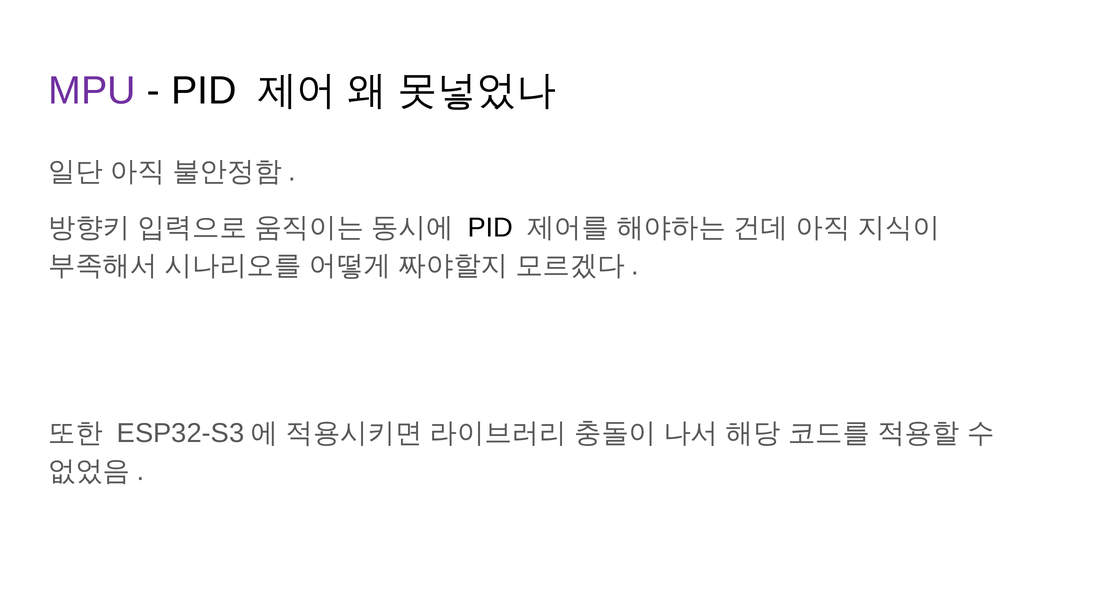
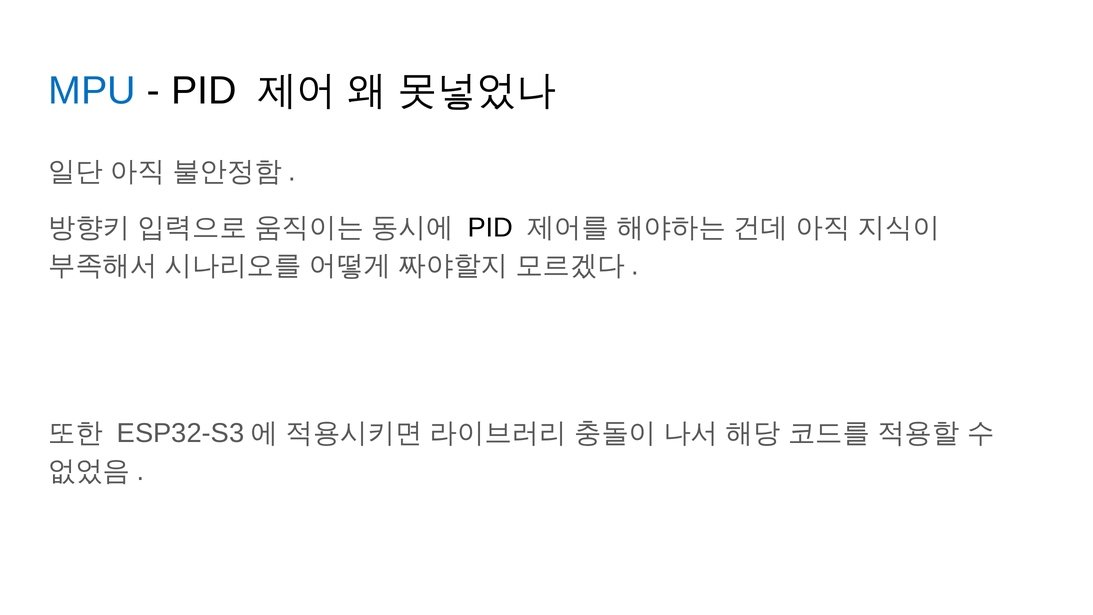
MPU colour: purple -> blue
